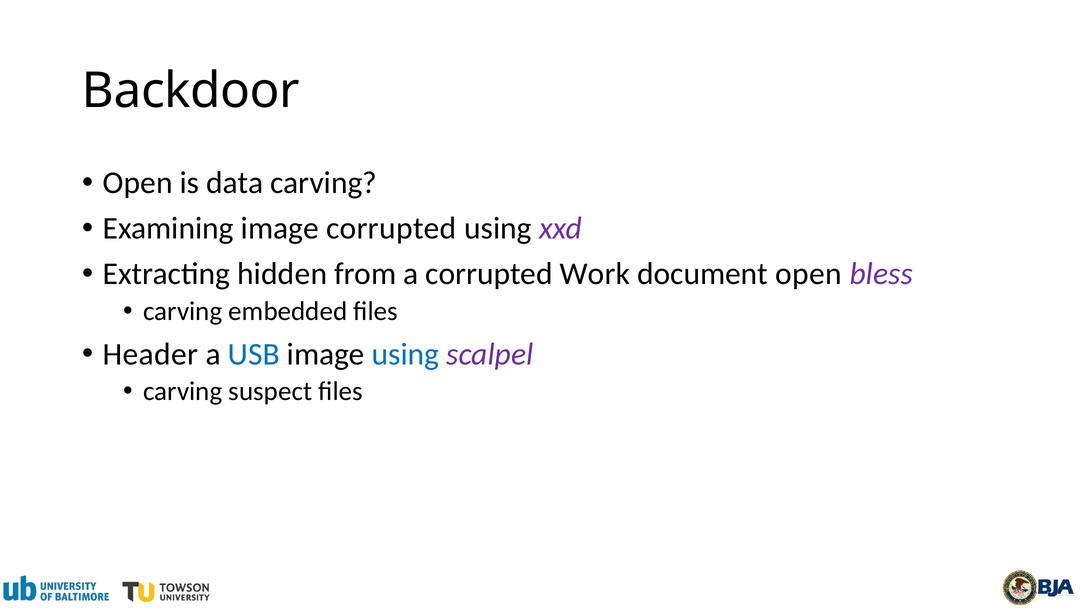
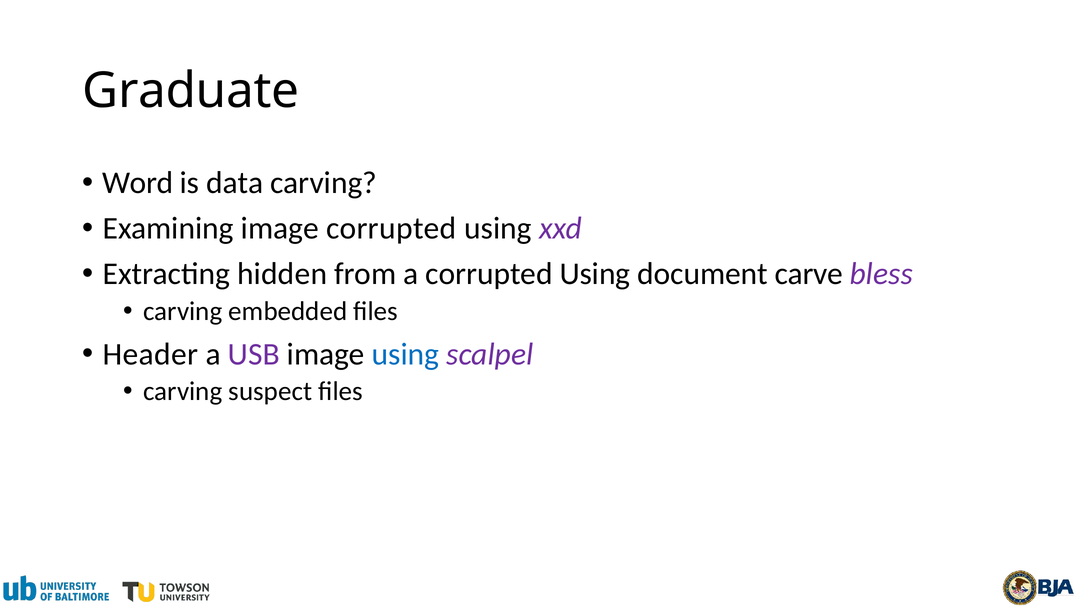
Backdoor: Backdoor -> Graduate
Open at (138, 183): Open -> Word
a corrupted Work: Work -> Using
document open: open -> carve
USB colour: blue -> purple
